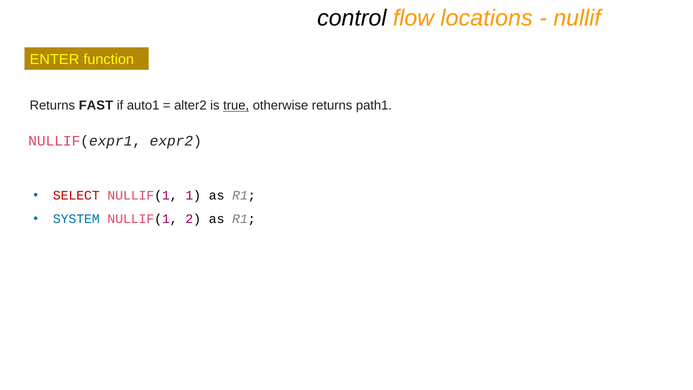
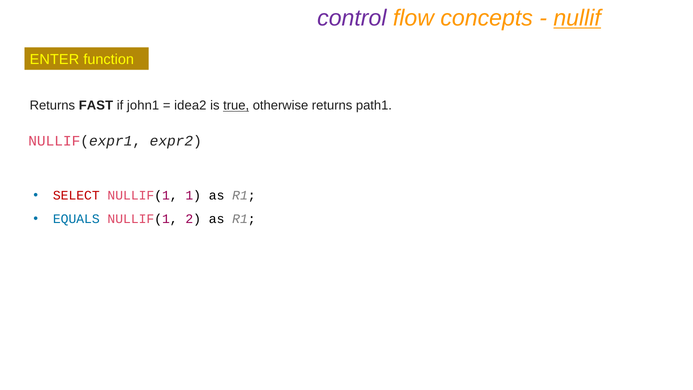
control colour: black -> purple
locations: locations -> concepts
nullif underline: none -> present
auto1: auto1 -> john1
alter2: alter2 -> idea2
SYSTEM: SYSTEM -> EQUALS
